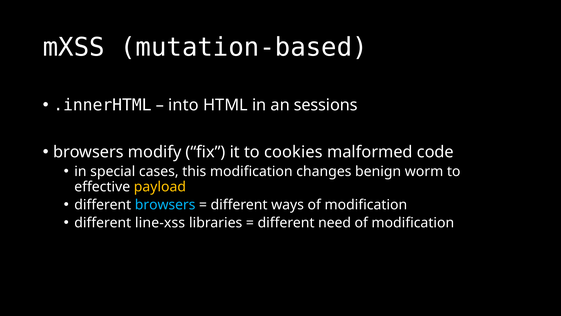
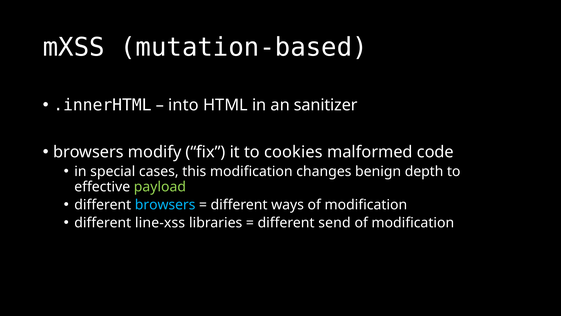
sessions: sessions -> sanitizer
worm: worm -> depth
payload colour: yellow -> light green
need: need -> send
